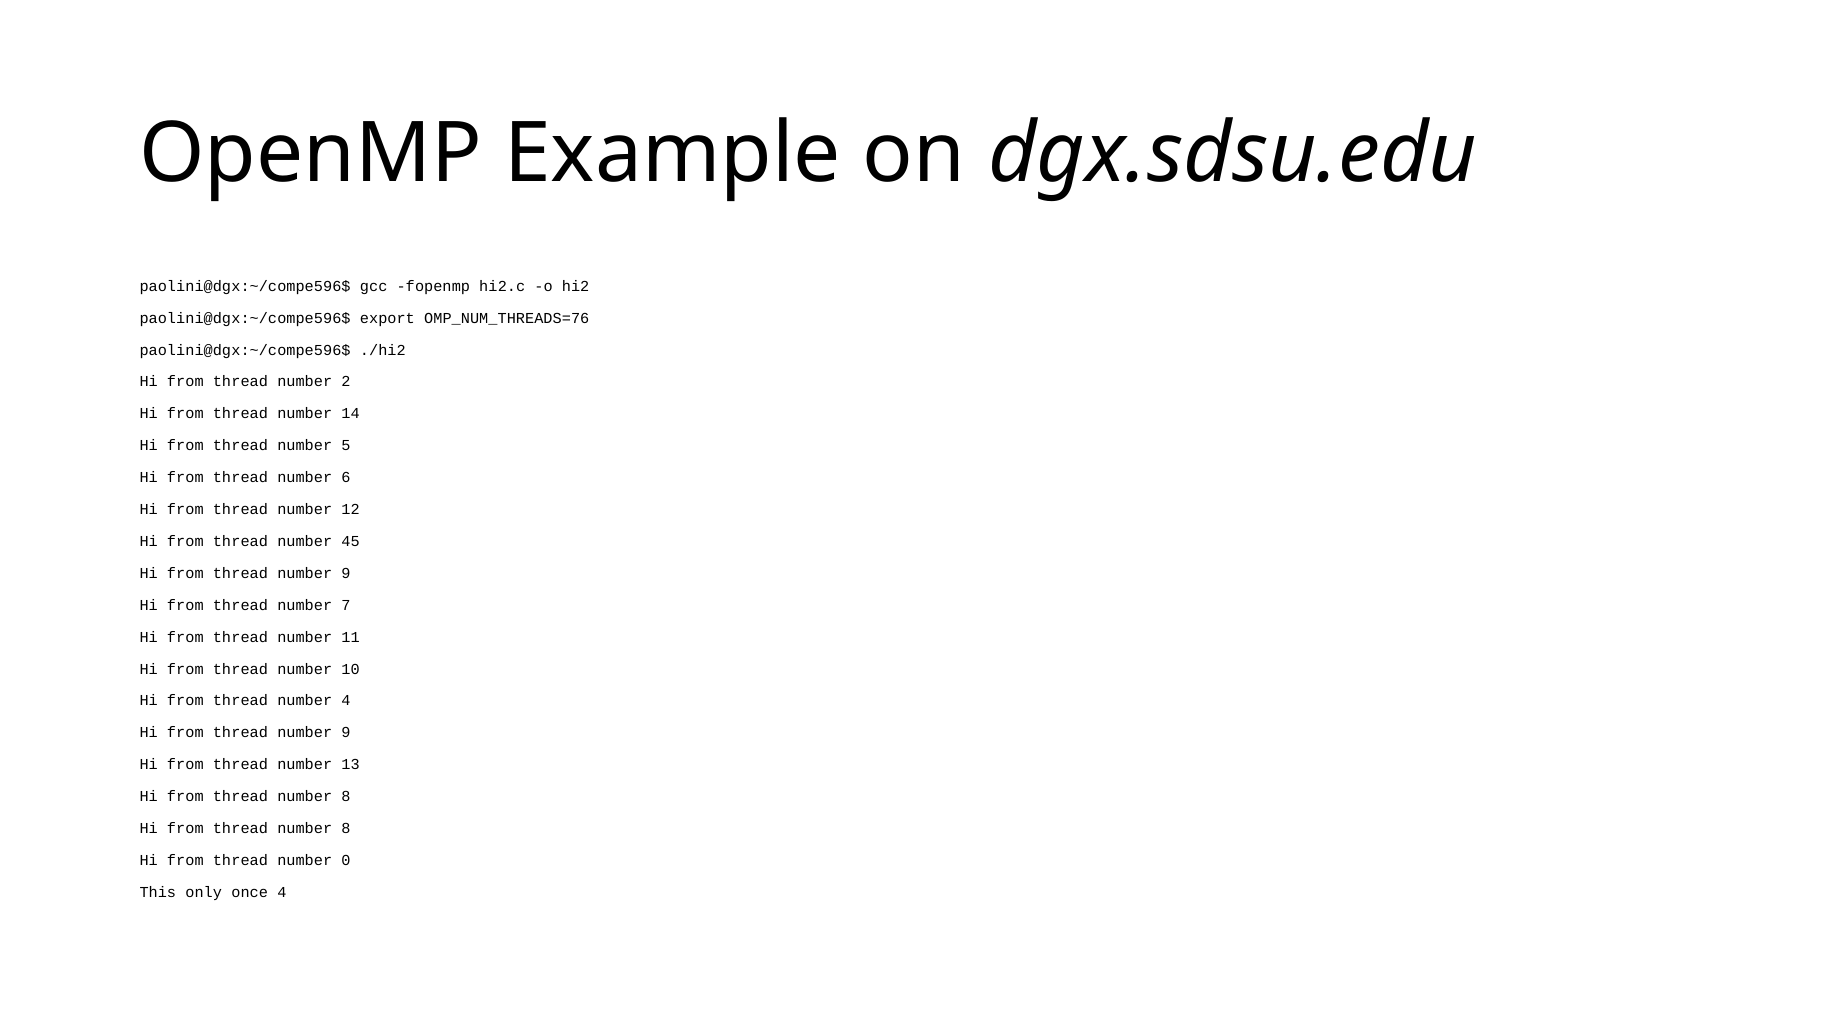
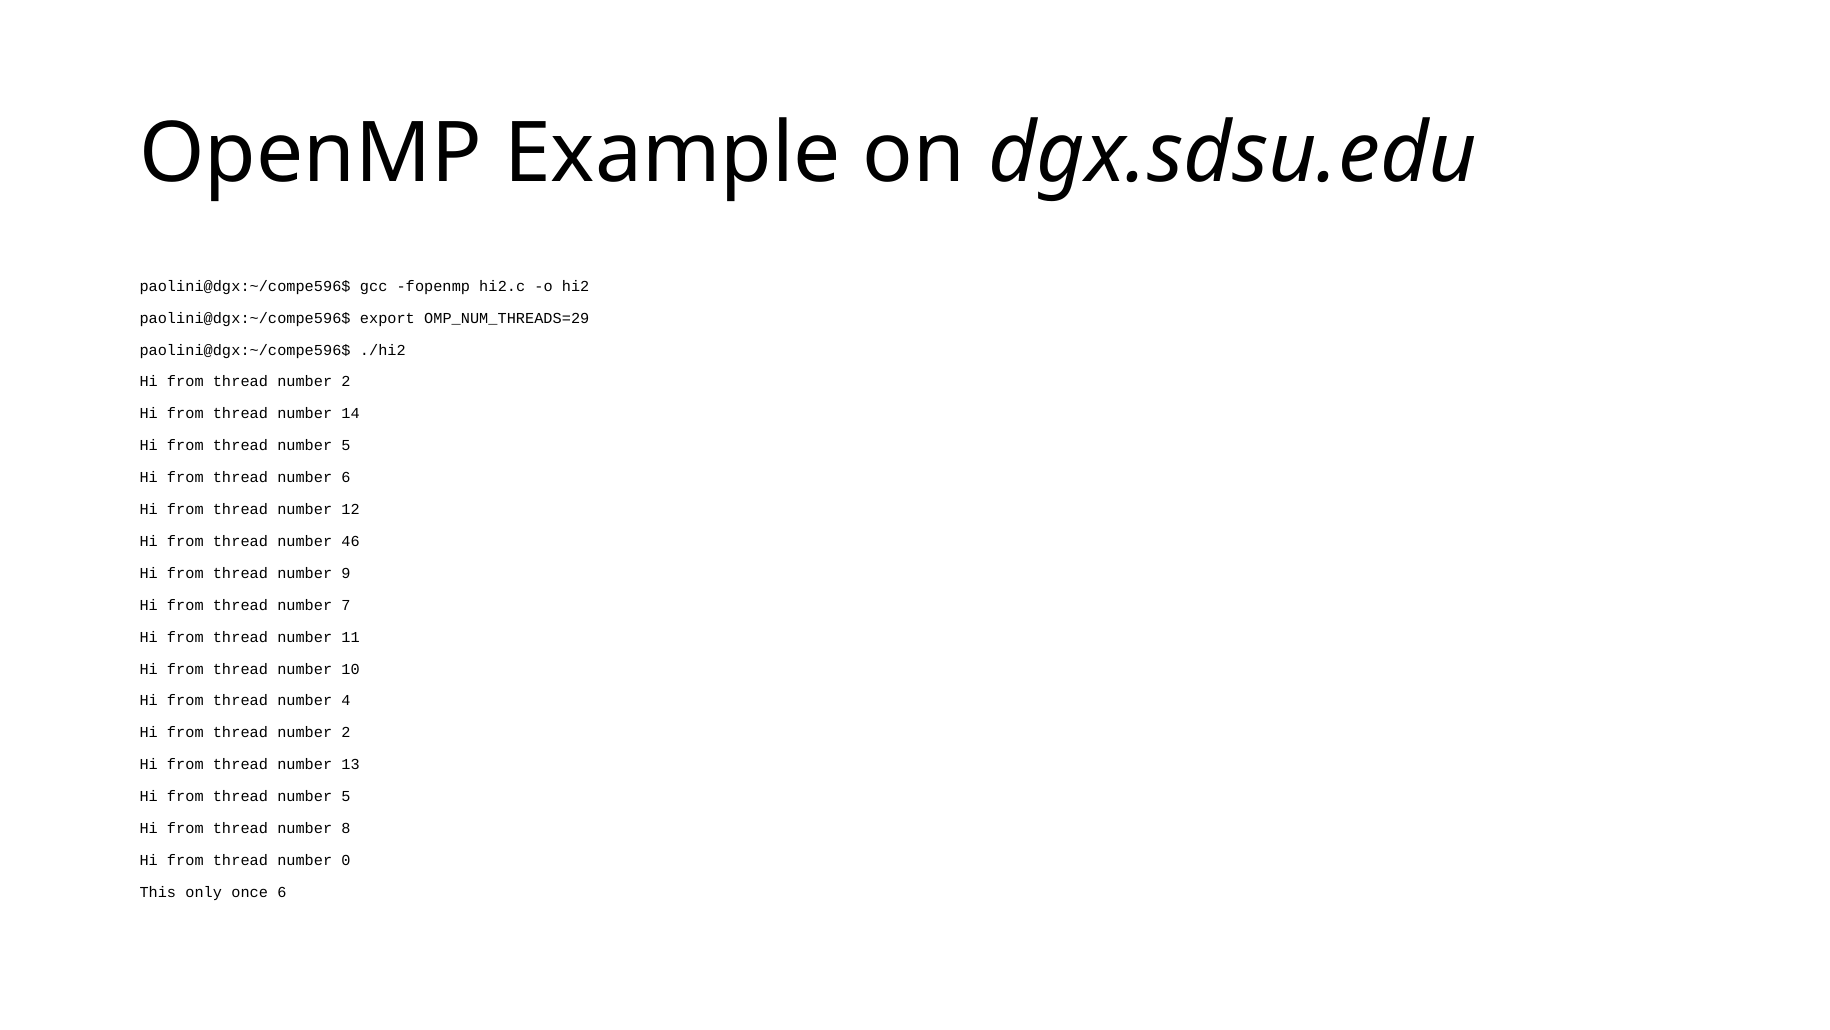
OMP_NUM_THREADS=76: OMP_NUM_THREADS=76 -> OMP_NUM_THREADS=29
45: 45 -> 46
9 at (346, 732): 9 -> 2
8 at (346, 796): 8 -> 5
once 4: 4 -> 6
